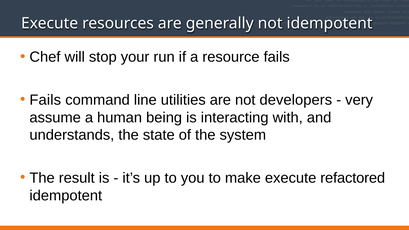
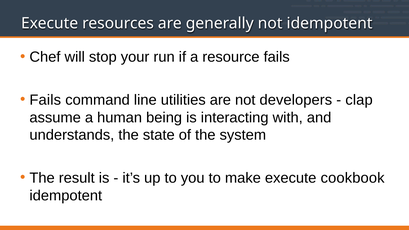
very: very -> clap
refactored: refactored -> cookbook
